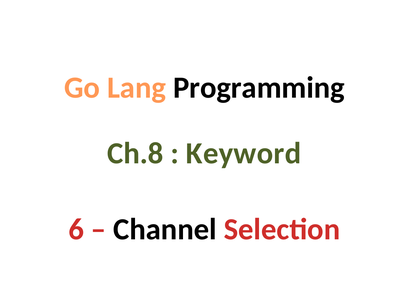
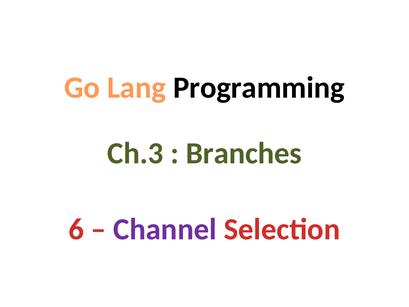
Ch.8: Ch.8 -> Ch.3
Keyword: Keyword -> Branches
Channel colour: black -> purple
